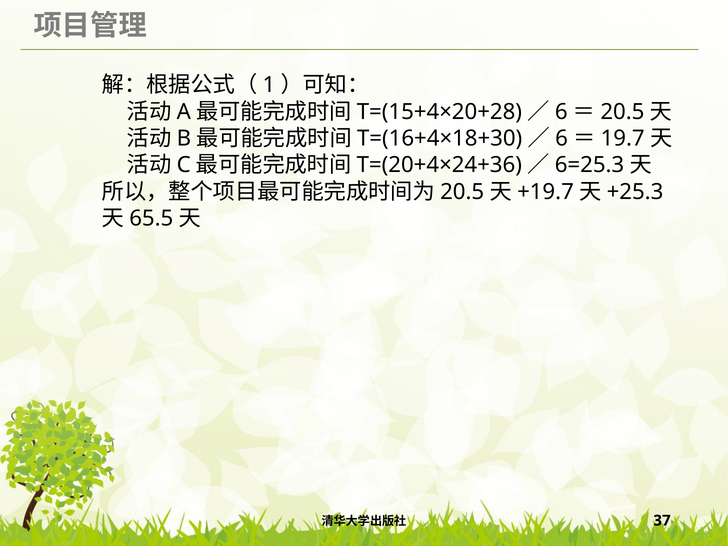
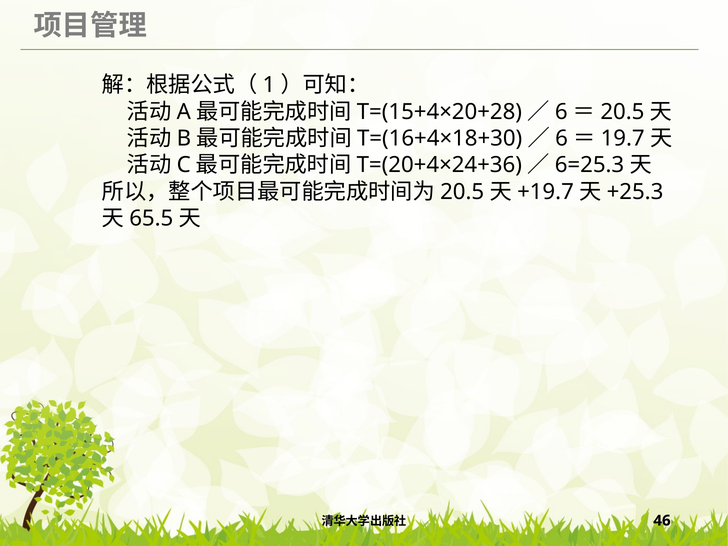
37: 37 -> 46
